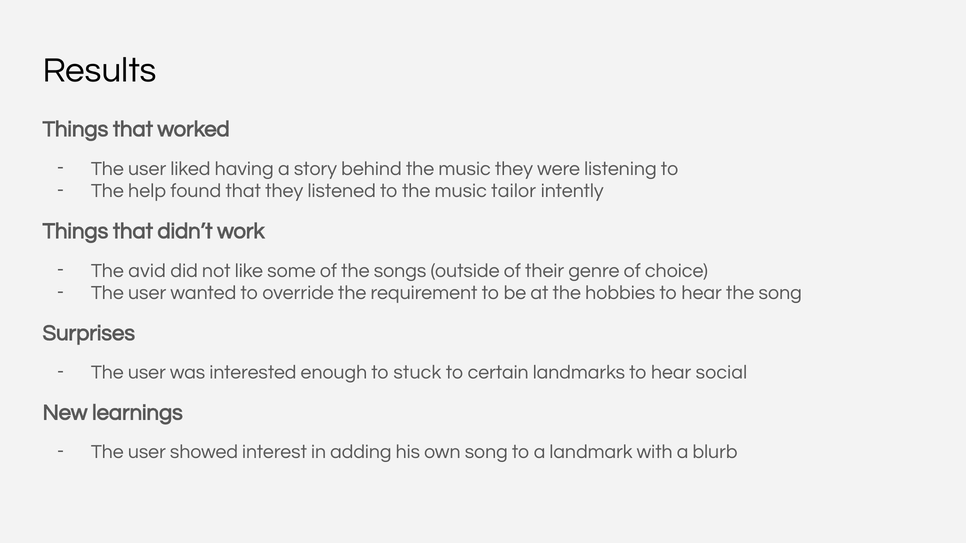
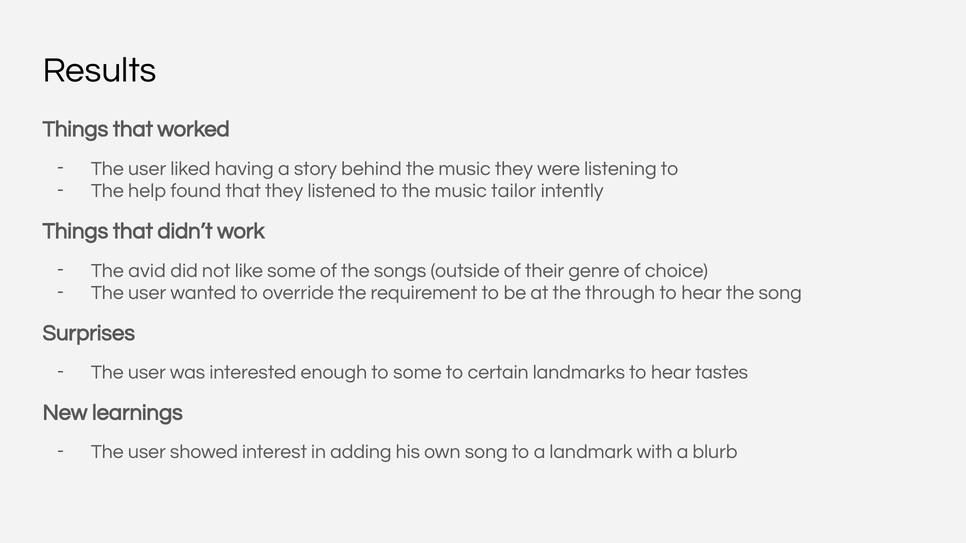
hobbies: hobbies -> through
to stuck: stuck -> some
social: social -> tastes
